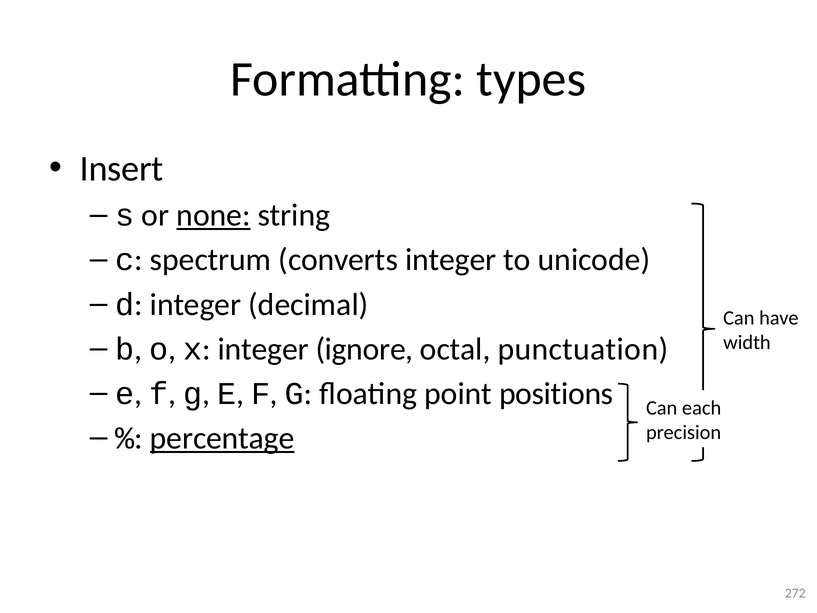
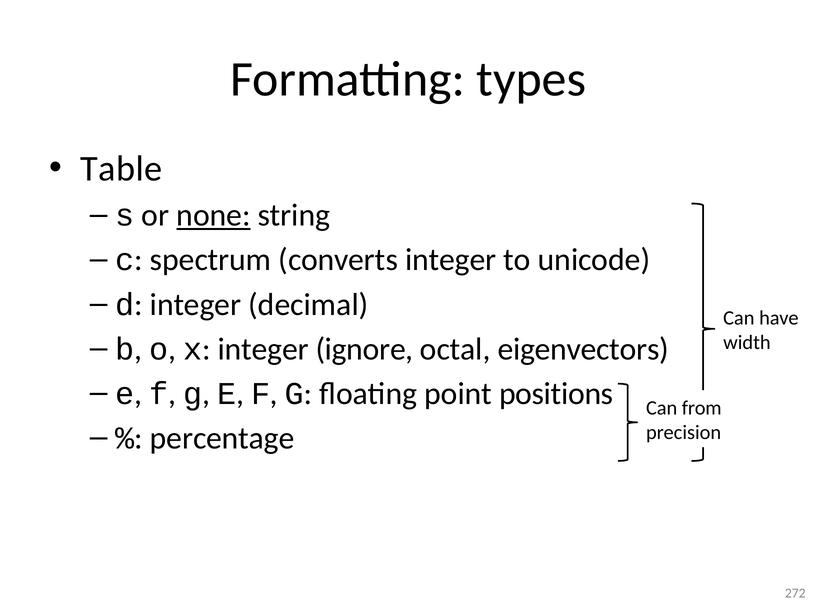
Insert: Insert -> Table
punctuation: punctuation -> eigenvectors
each: each -> from
percentage underline: present -> none
